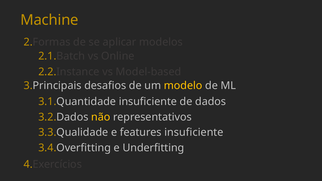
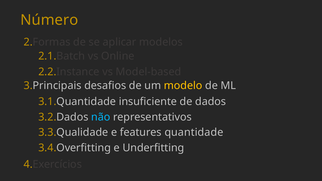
Machine: Machine -> Número
não colour: yellow -> light blue
features insuficiente: insuficiente -> quantidade
